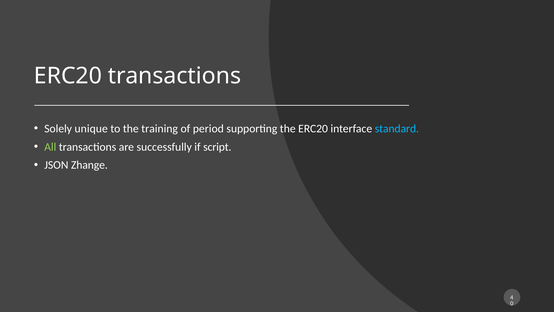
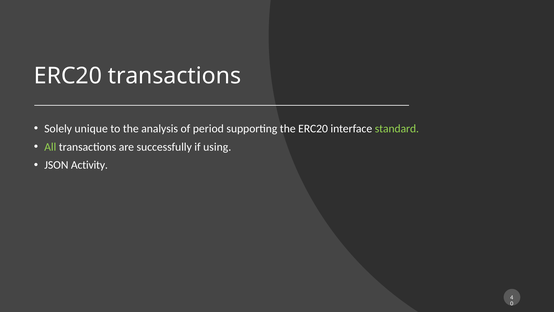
training: training -> analysis
standard colour: light blue -> light green
script: script -> using
Zhange: Zhange -> Activity
